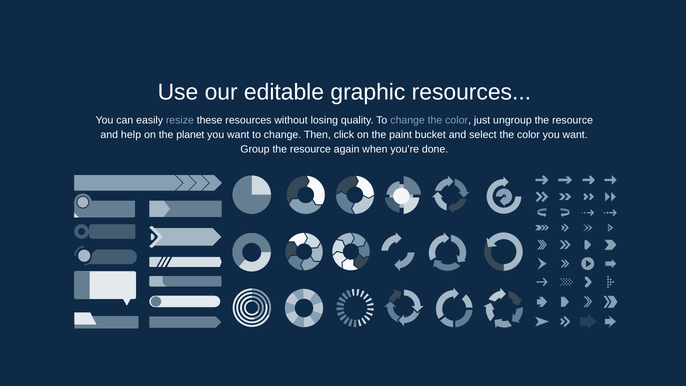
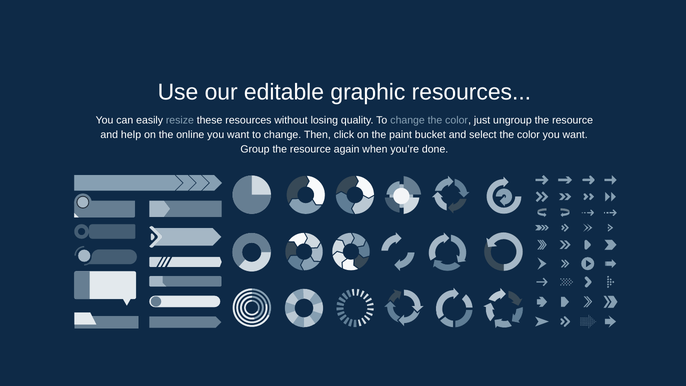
planet: planet -> online
